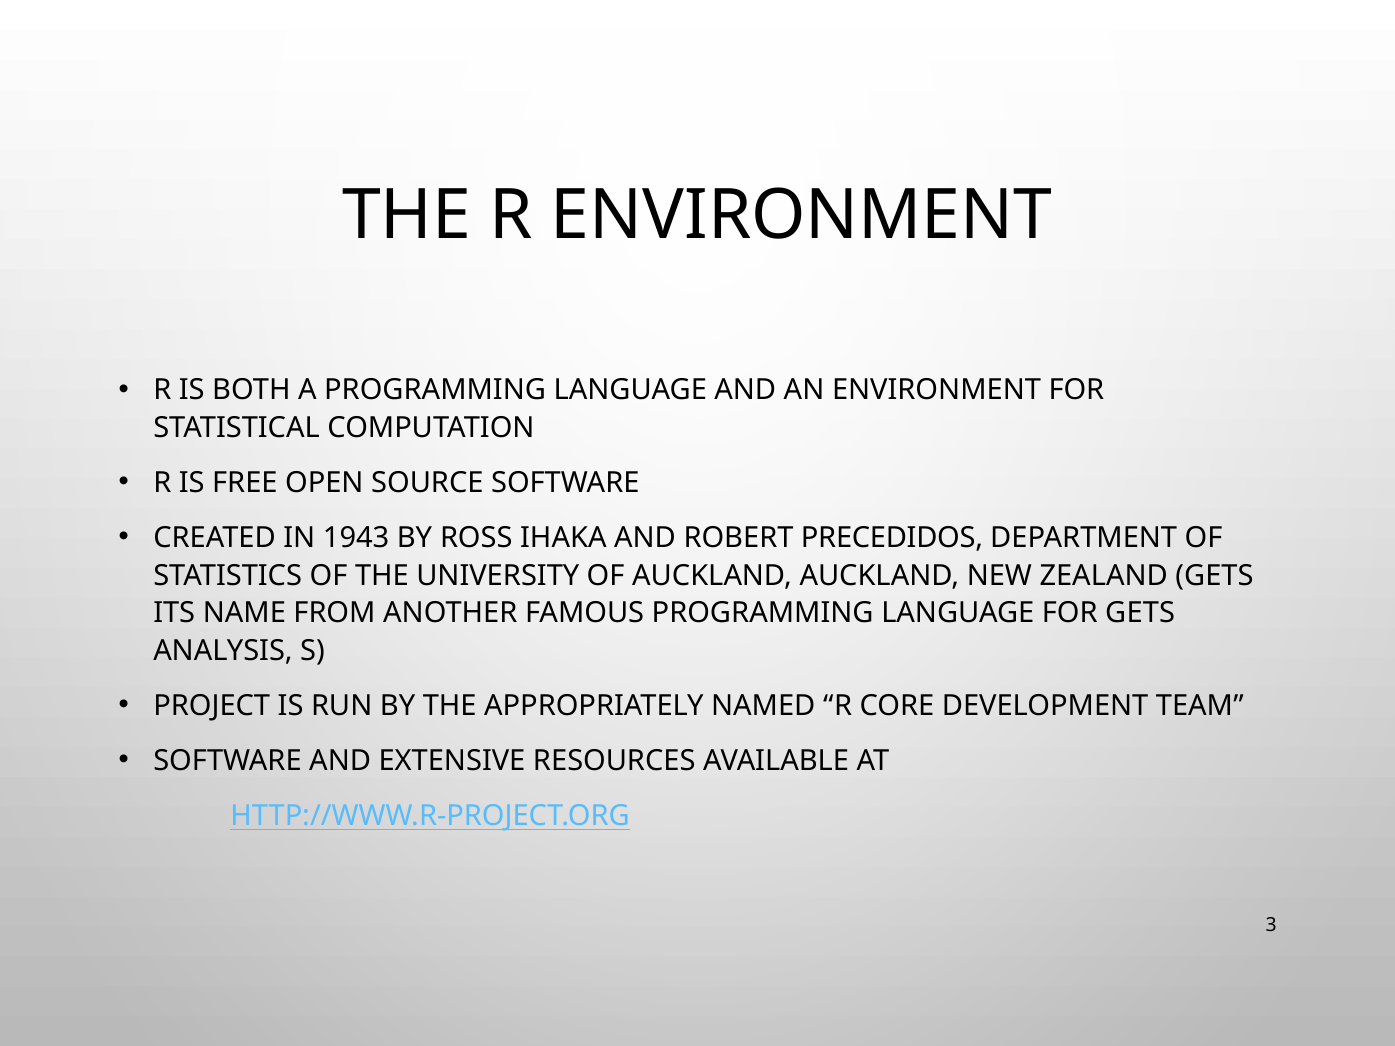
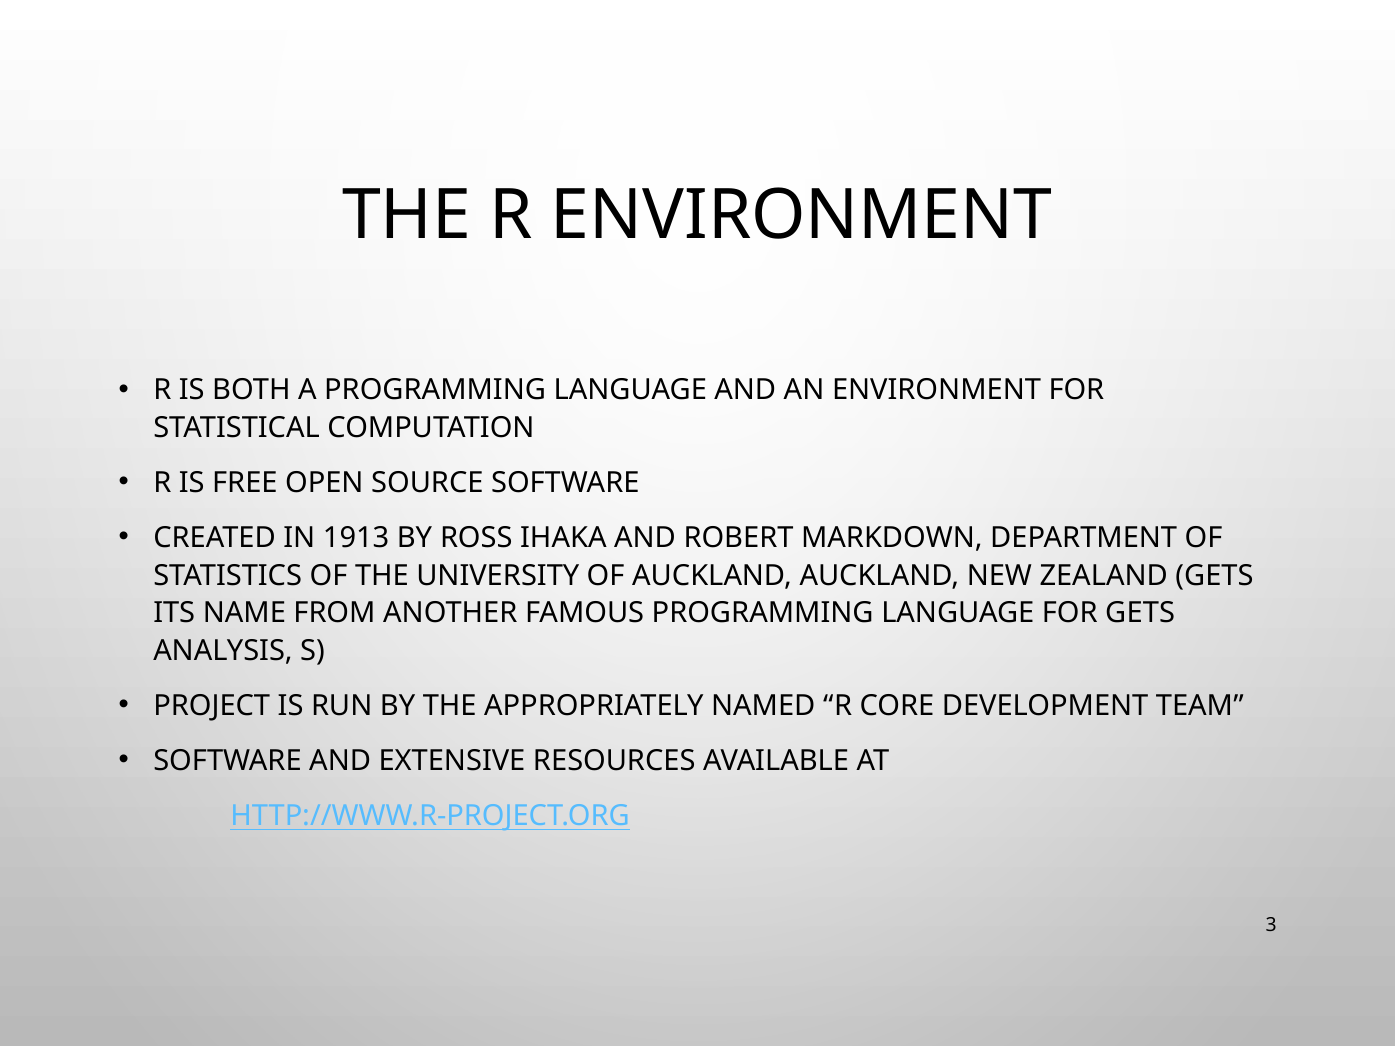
1943: 1943 -> 1913
PRECEDIDOS: PRECEDIDOS -> MARKDOWN
